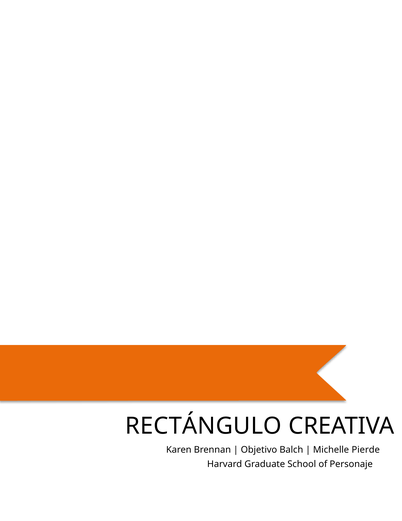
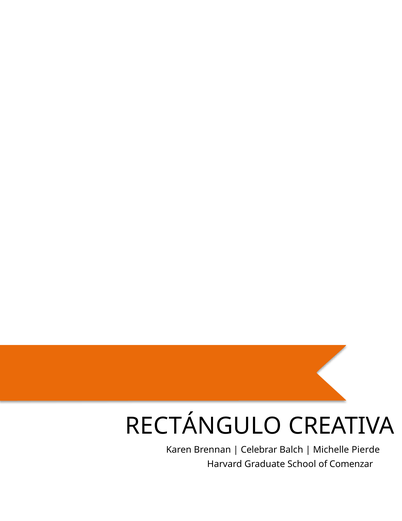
Objetivo: Objetivo -> Celebrar
Personaje: Personaje -> Comenzar
